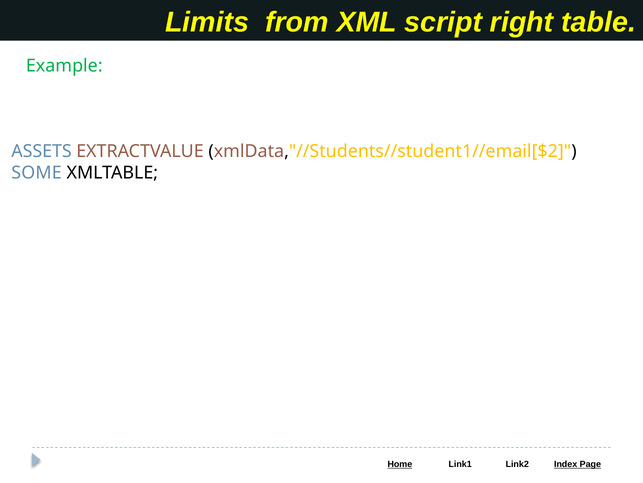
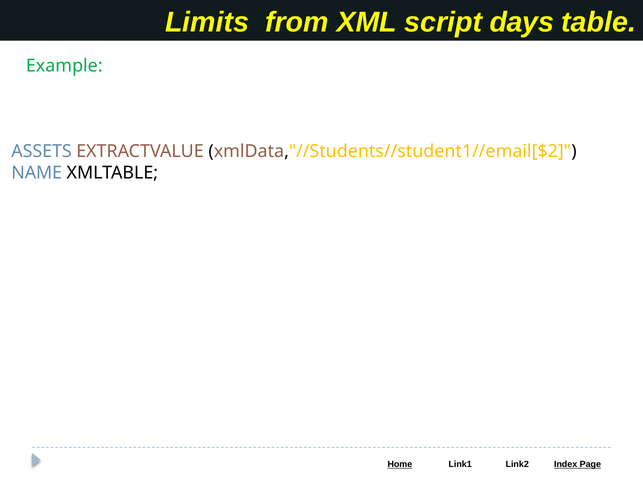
right: right -> days
SOME: SOME -> NAME
